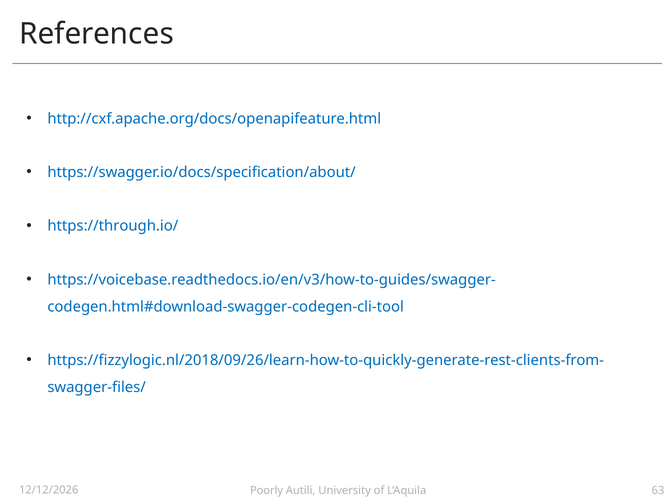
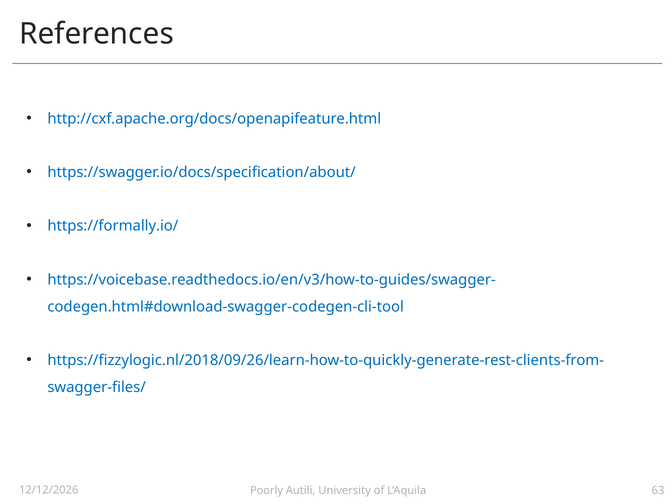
https://through.io/: https://through.io/ -> https://formally.io/
